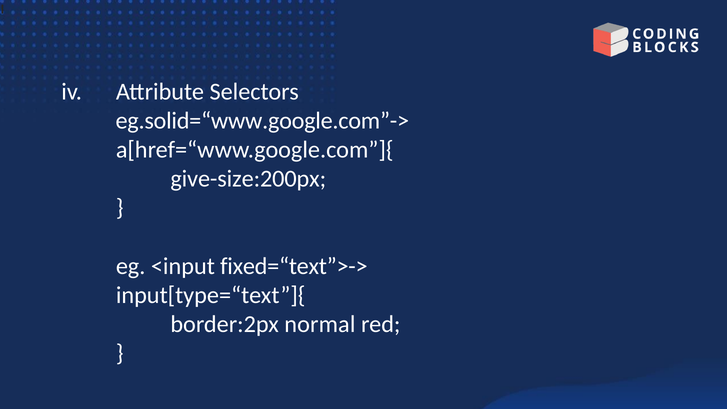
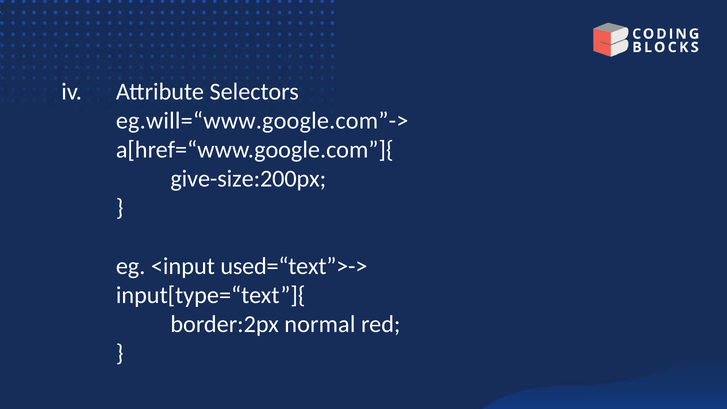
eg.solid=“www.google.com”->: eg.solid=“www.google.com”-> -> eg.will=“www.google.com”->
fixed=“text”>->: fixed=“text”>-> -> used=“text”>->
